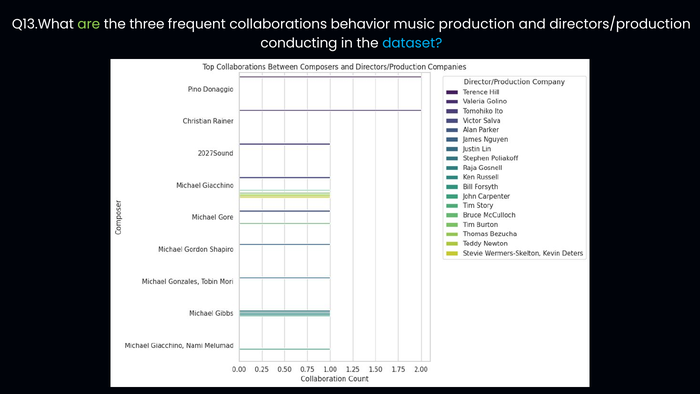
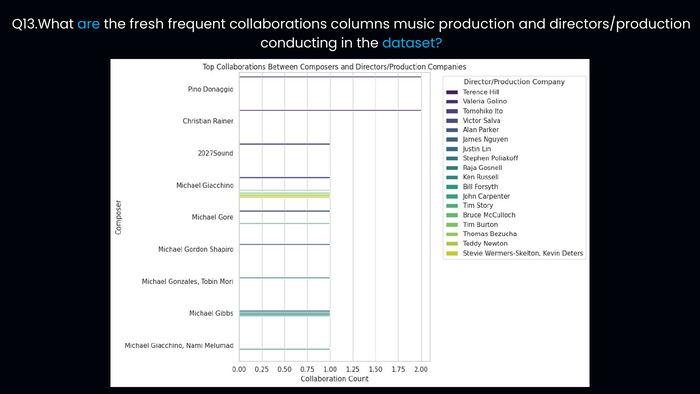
are colour: light green -> light blue
three: three -> fresh
behavior: behavior -> columns
